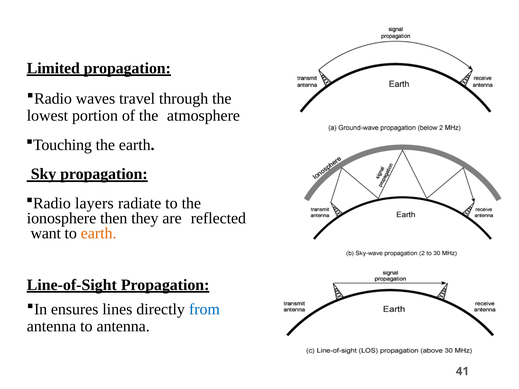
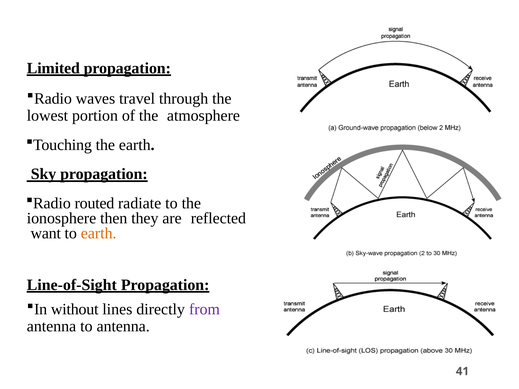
layers: layers -> routed
ensures: ensures -> without
from colour: blue -> purple
